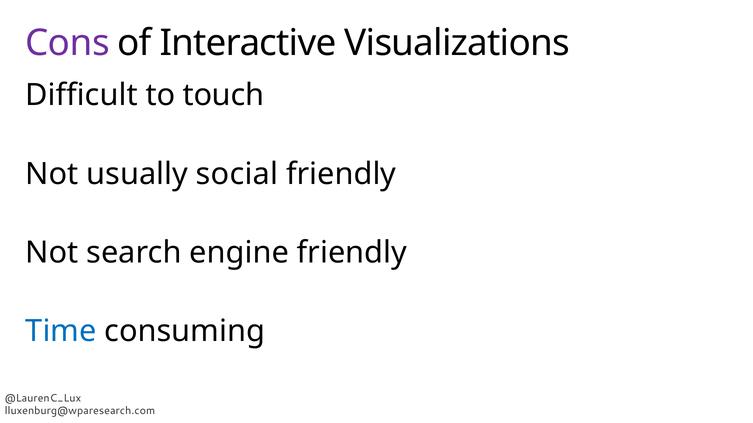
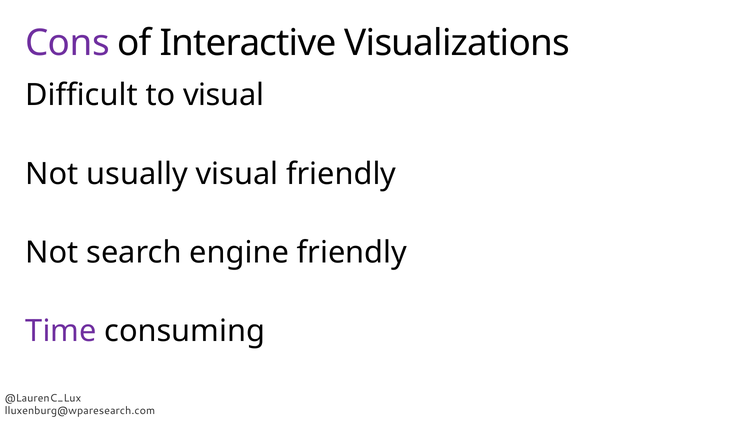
to touch: touch -> visual
usually social: social -> visual
Time colour: blue -> purple
